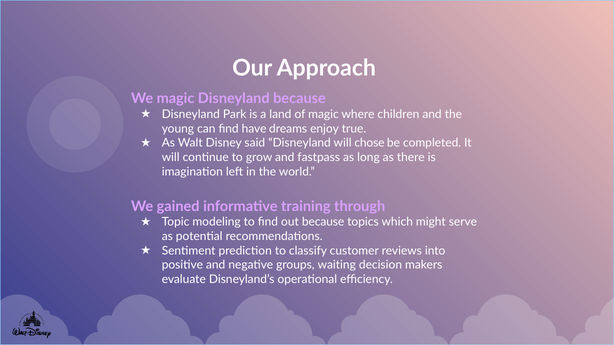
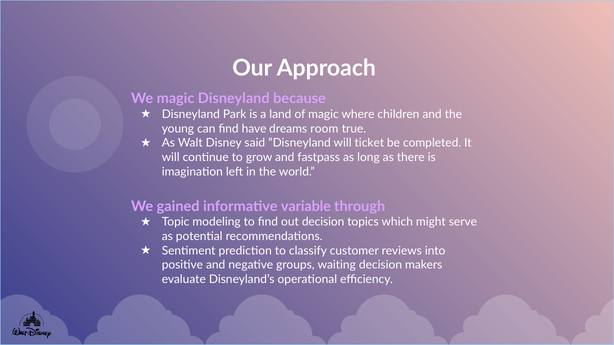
enjoy: enjoy -> room
chose: chose -> ticket
training: training -> variable
out because: because -> decision
